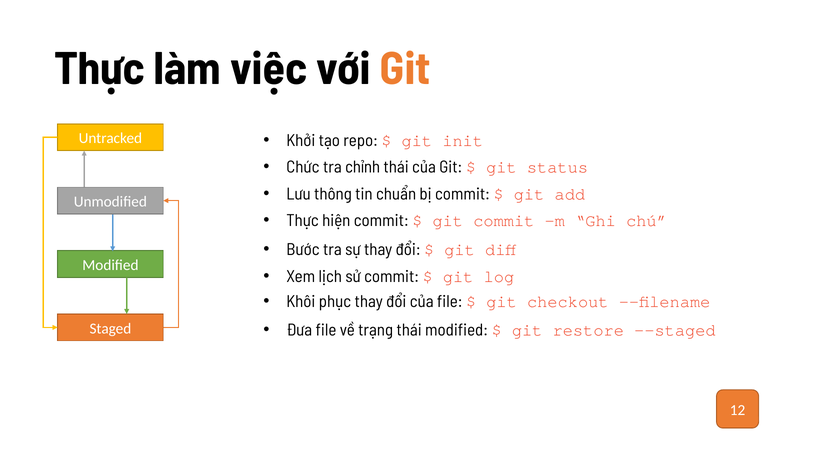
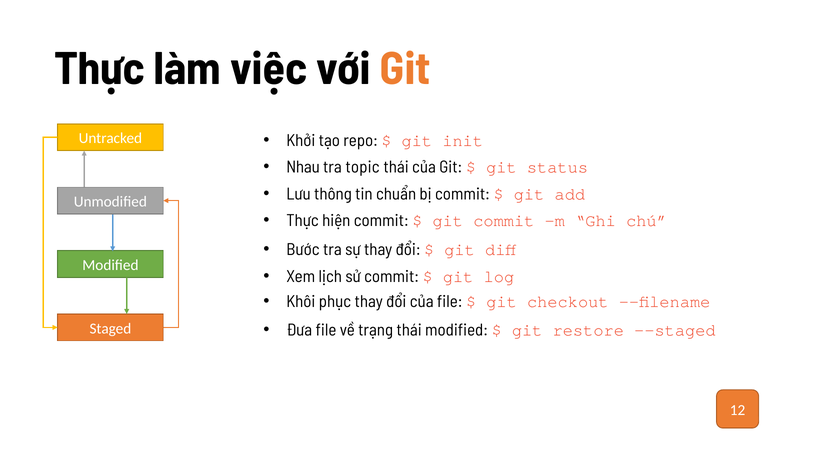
Chức: Chức -> Nhau
chỉnh: chỉnh -> topic
